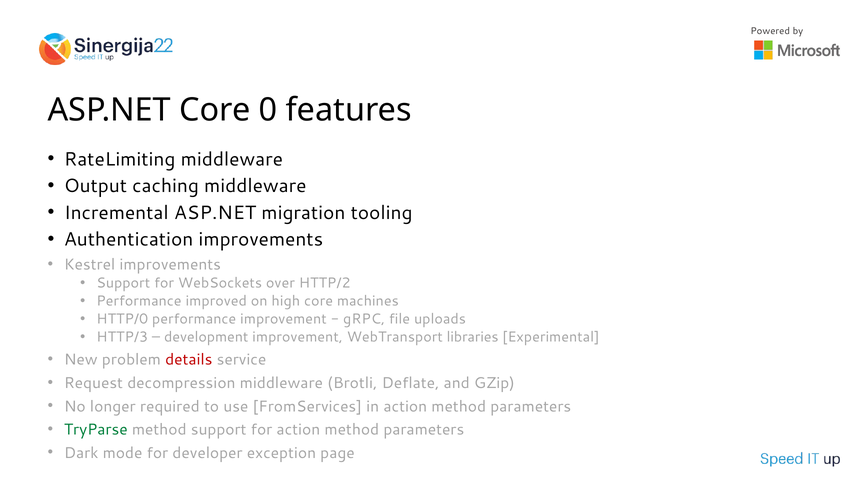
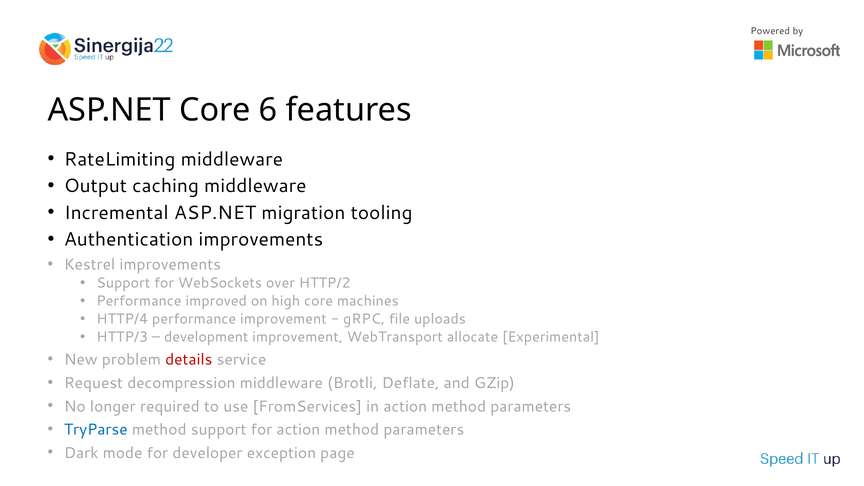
0: 0 -> 6
HTTP/0: HTTP/0 -> HTTP/4
libraries: libraries -> allocate
TryParse colour: green -> blue
